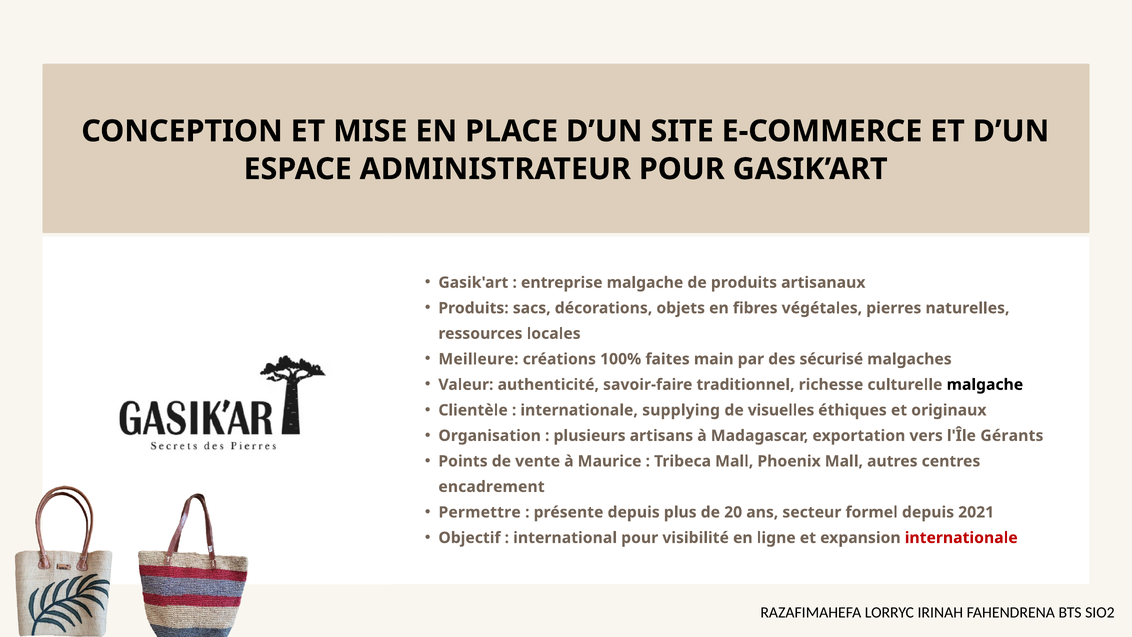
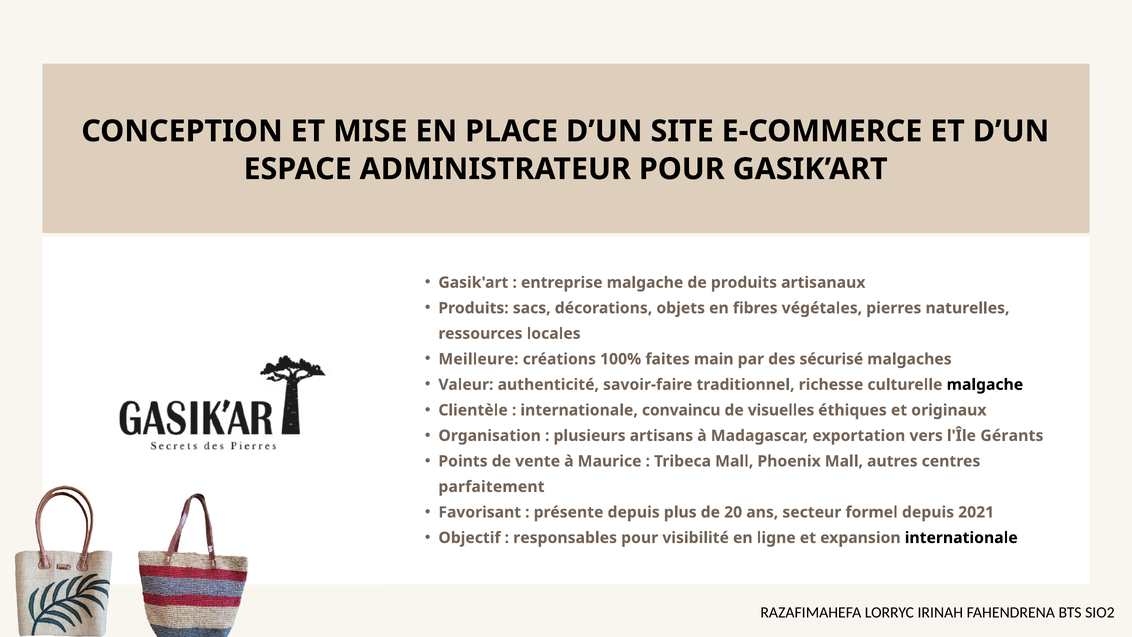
supplying: supplying -> convaincu
encadrement: encadrement -> parfaitement
Permettre: Permettre -> Favorisant
international: international -> responsables
internationale at (961, 538) colour: red -> black
